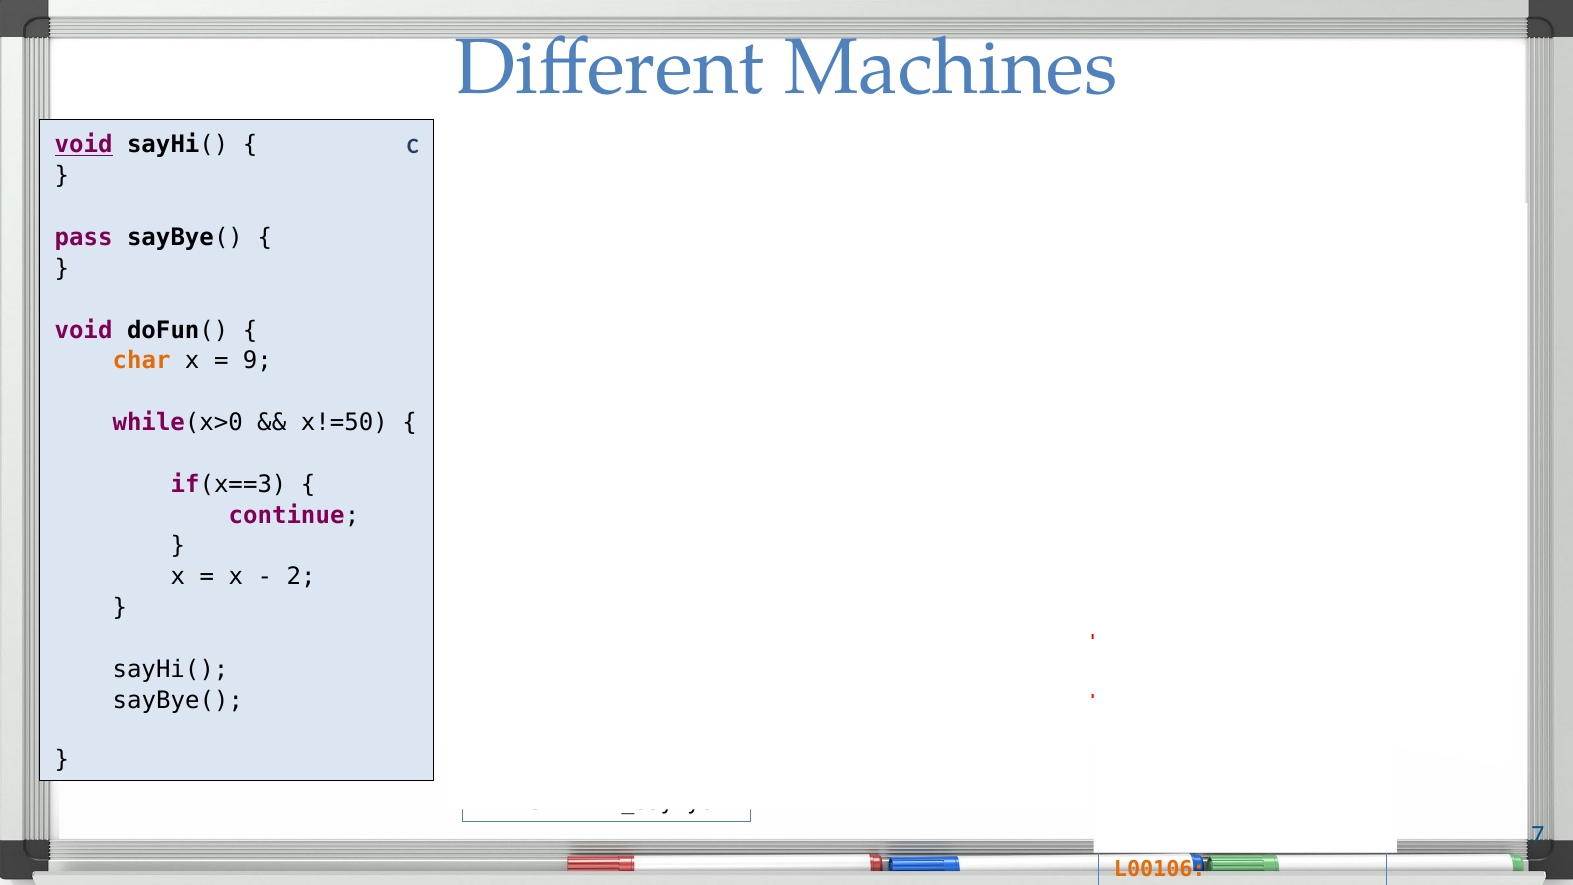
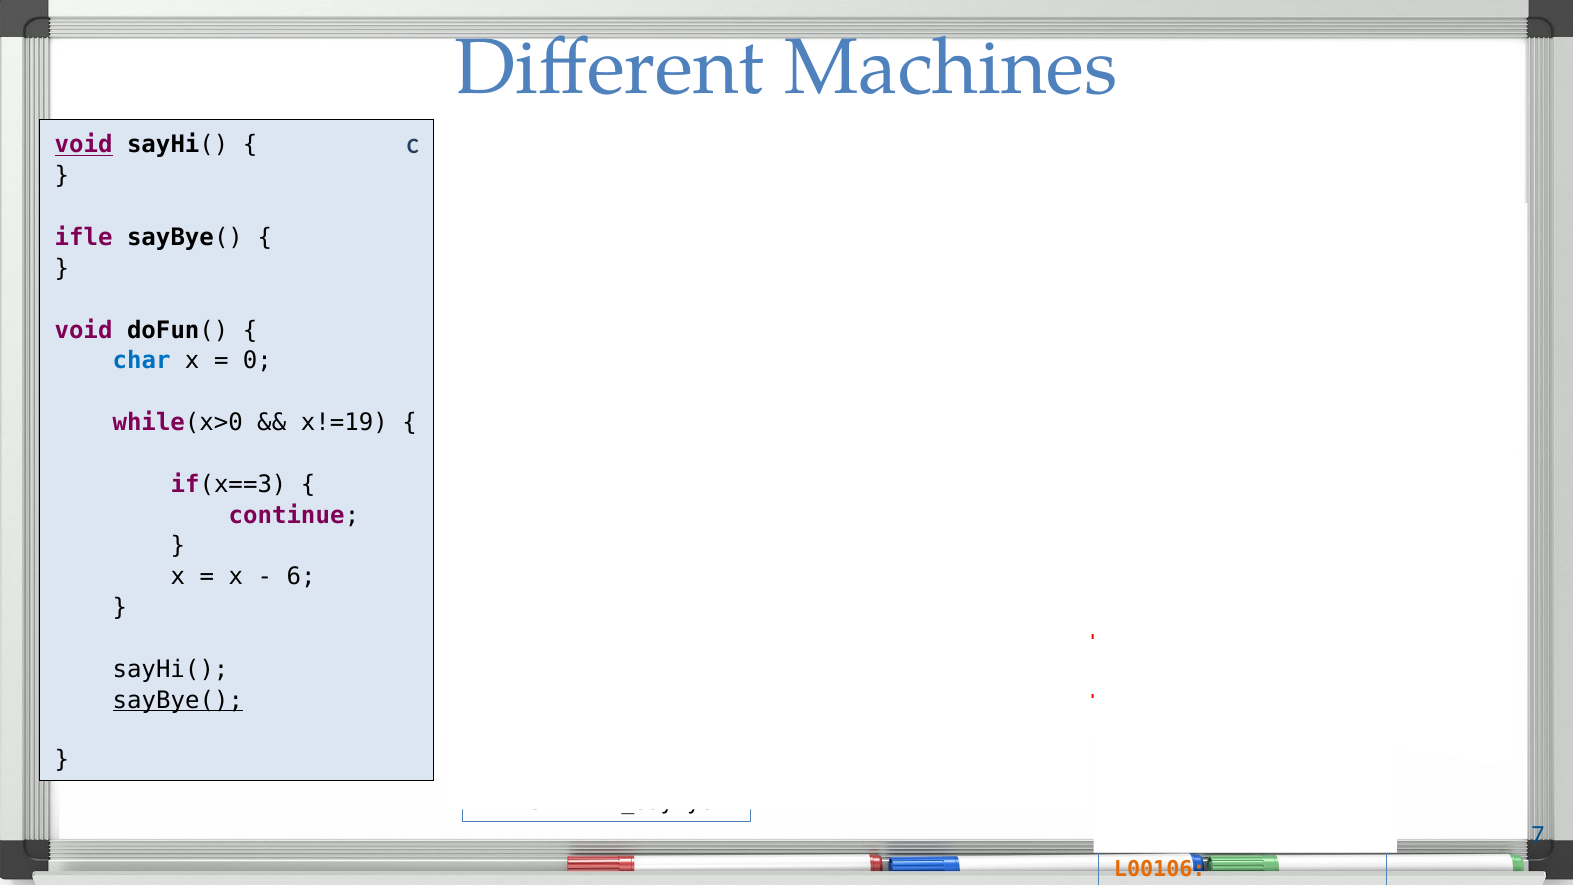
pass: pass -> ifle
char colour: orange -> blue
9: 9 -> 0
x!=50: x!=50 -> x!=19
2: 2 -> 6
sayBye( at (178, 700) underline: none -> present
